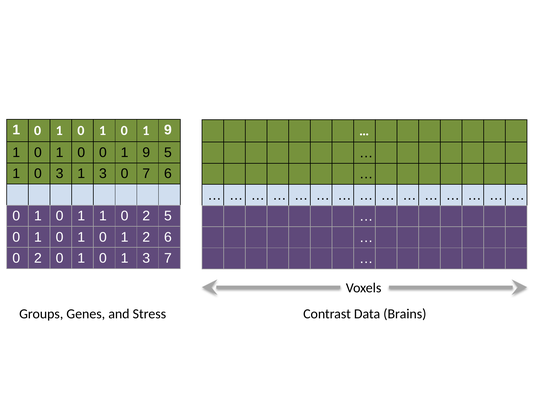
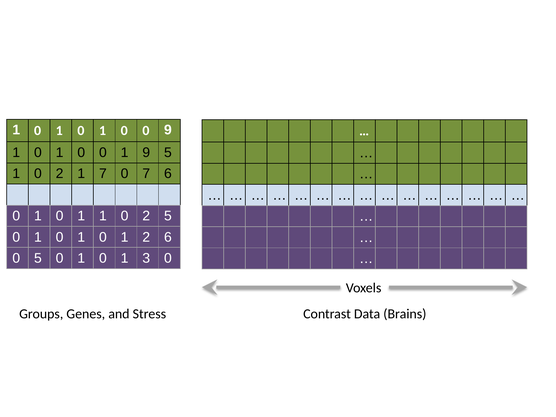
1 at (146, 131): 1 -> 0
3 at (60, 174): 3 -> 2
3 at (103, 174): 3 -> 7
2 at (38, 258): 2 -> 5
3 7: 7 -> 0
